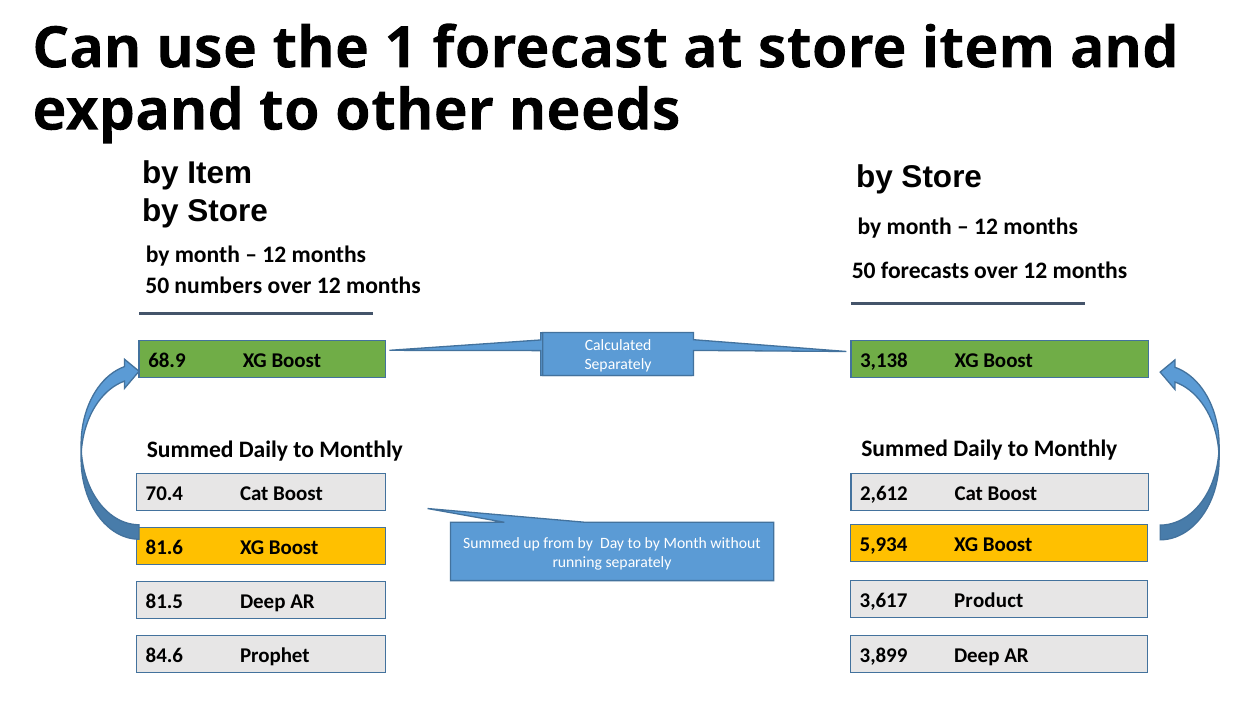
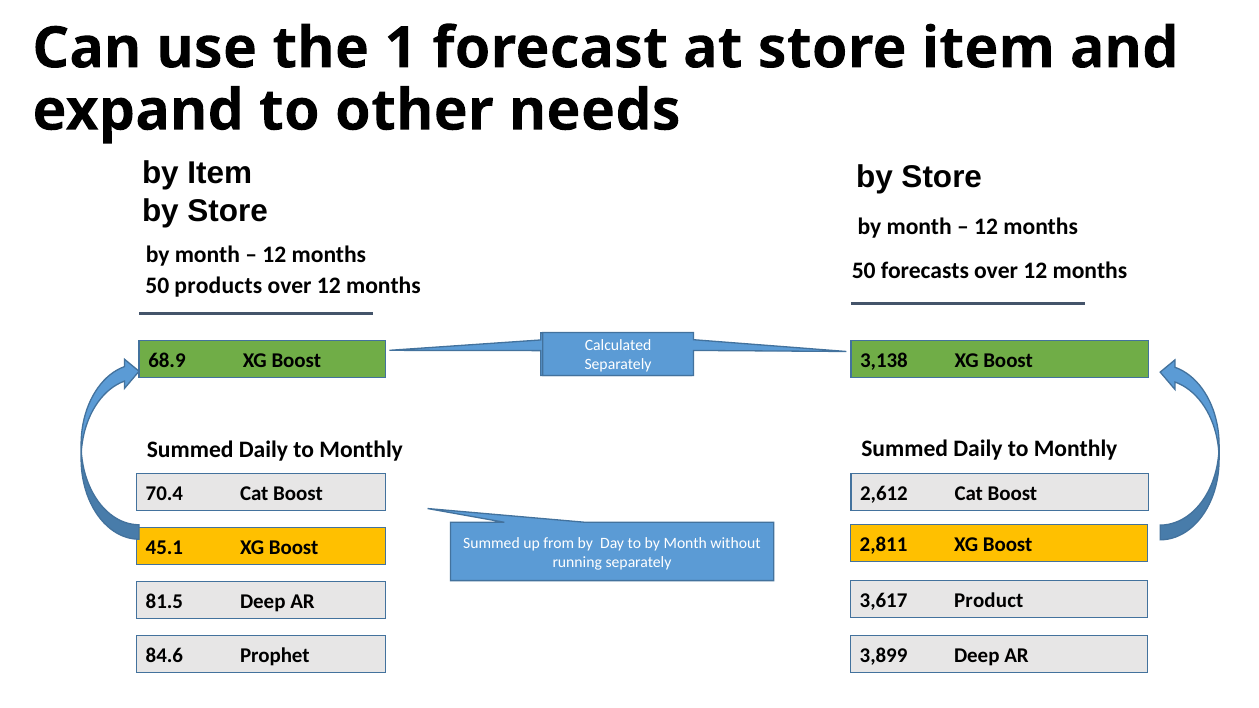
numbers: numbers -> products
5,934: 5,934 -> 2,811
81.6: 81.6 -> 45.1
